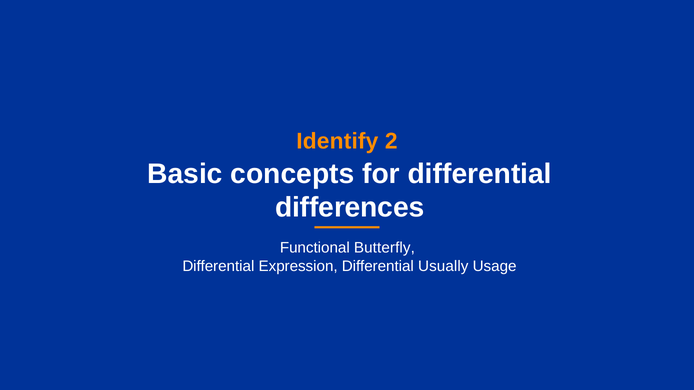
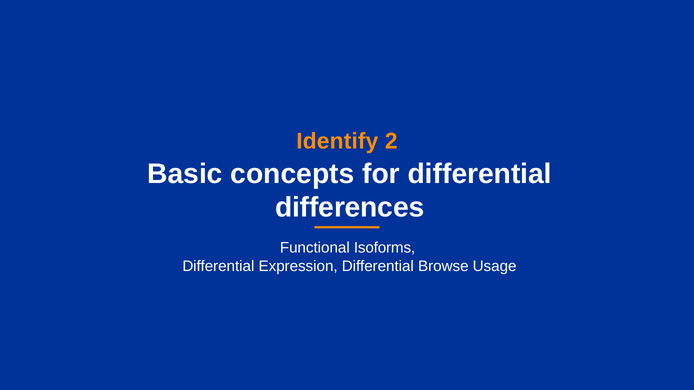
Butterfly: Butterfly -> Isoforms
Usually: Usually -> Browse
